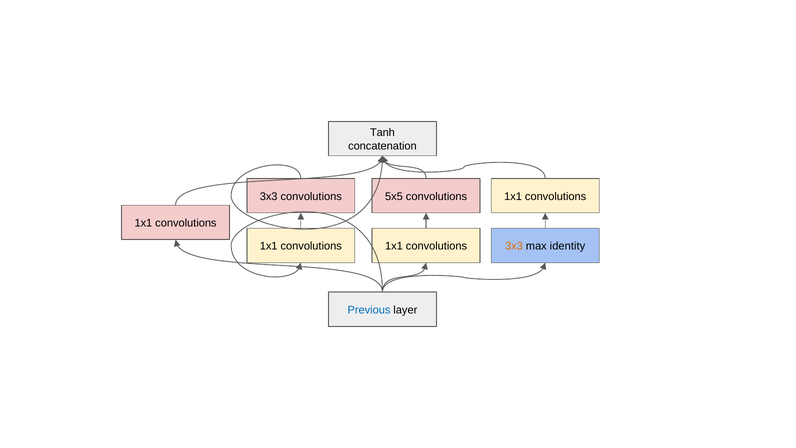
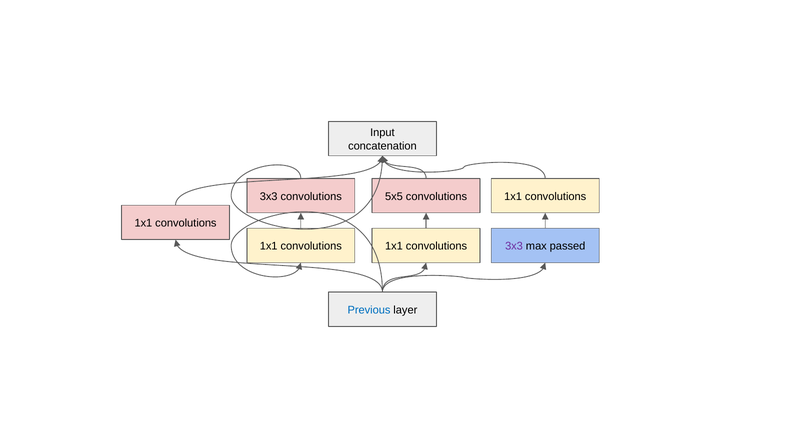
Tanh: Tanh -> Input
3x3 at (514, 246) colour: orange -> purple
identity: identity -> passed
